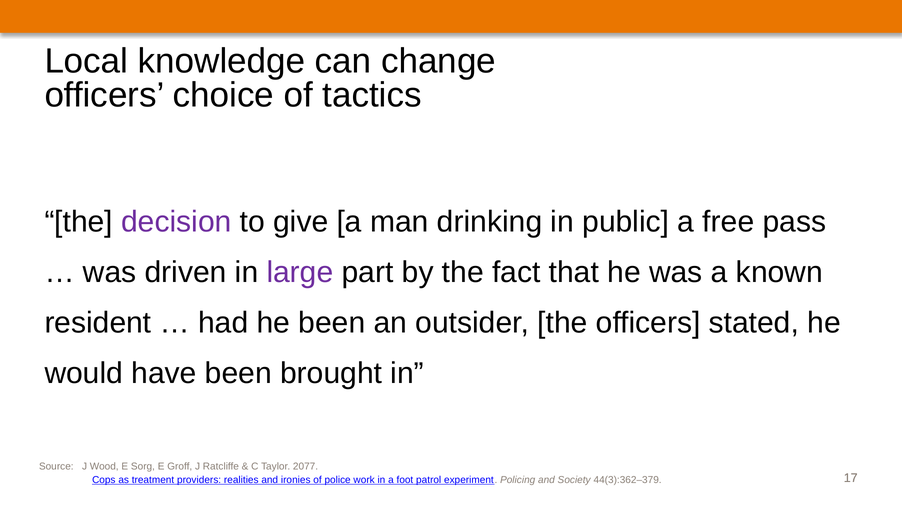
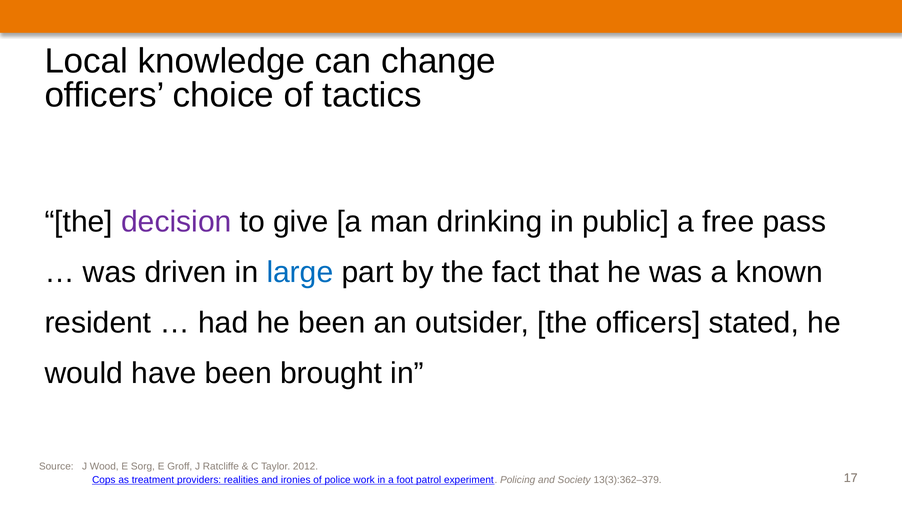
large colour: purple -> blue
2077: 2077 -> 2012
44(3):362–379: 44(3):362–379 -> 13(3):362–379
